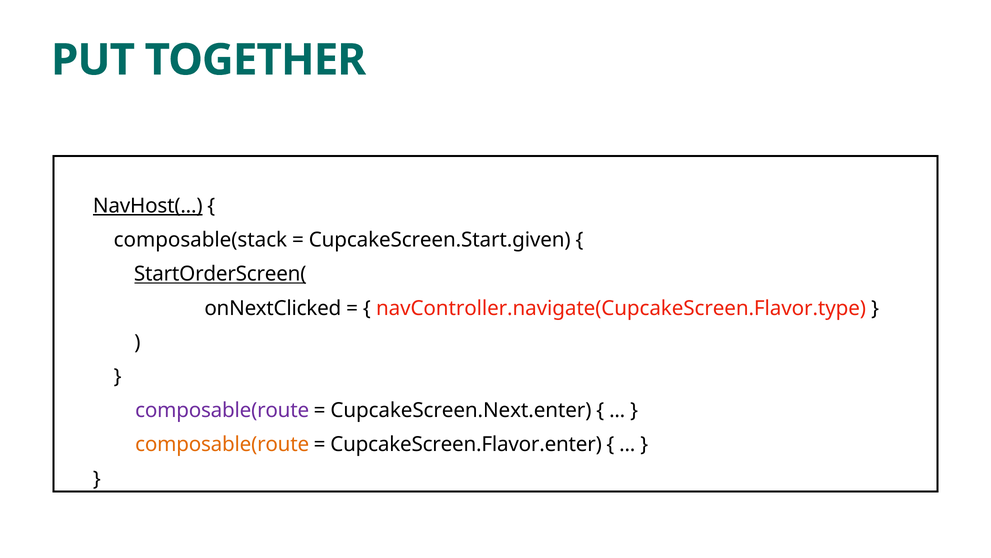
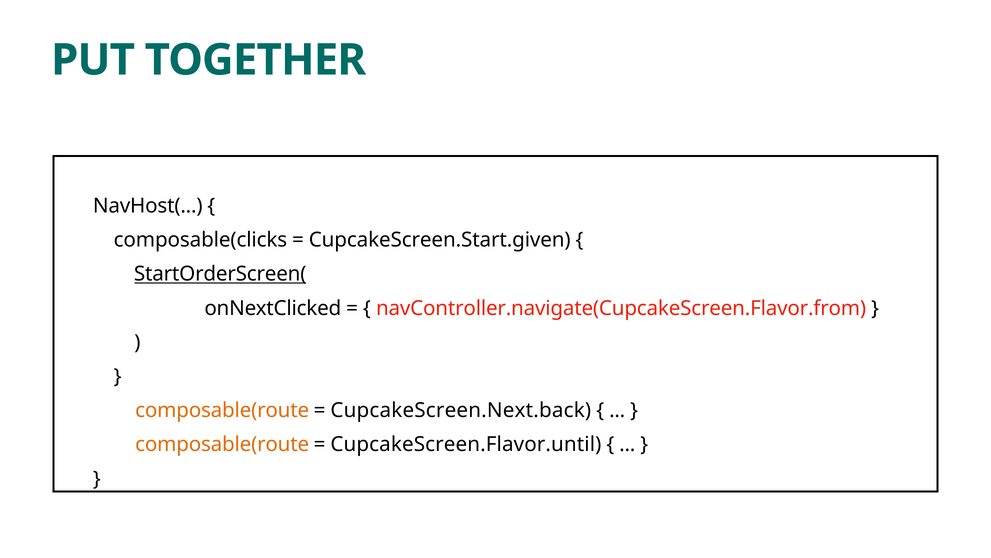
NavHost( underline: present -> none
composable(stack: composable(stack -> composable(clicks
navController.navigate(CupcakeScreen.Flavor.type: navController.navigate(CupcakeScreen.Flavor.type -> navController.navigate(CupcakeScreen.Flavor.from
composable(route at (222, 410) colour: purple -> orange
CupcakeScreen.Next.enter: CupcakeScreen.Next.enter -> CupcakeScreen.Next.back
CupcakeScreen.Flavor.enter: CupcakeScreen.Flavor.enter -> CupcakeScreen.Flavor.until
